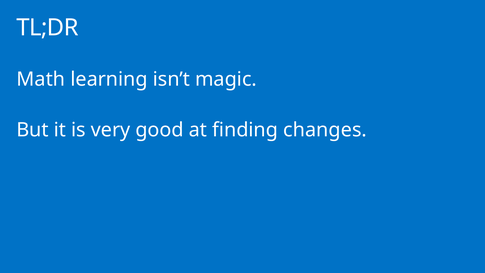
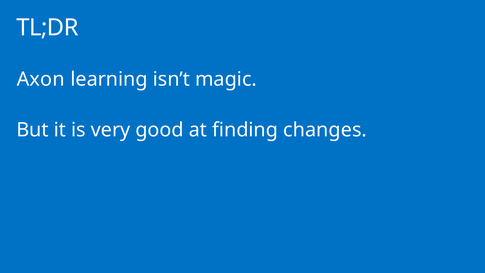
Math: Math -> Axon
